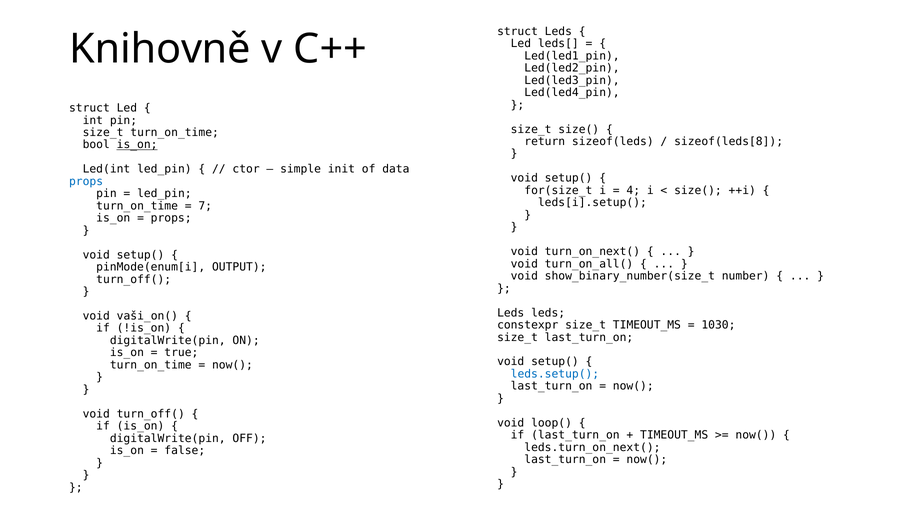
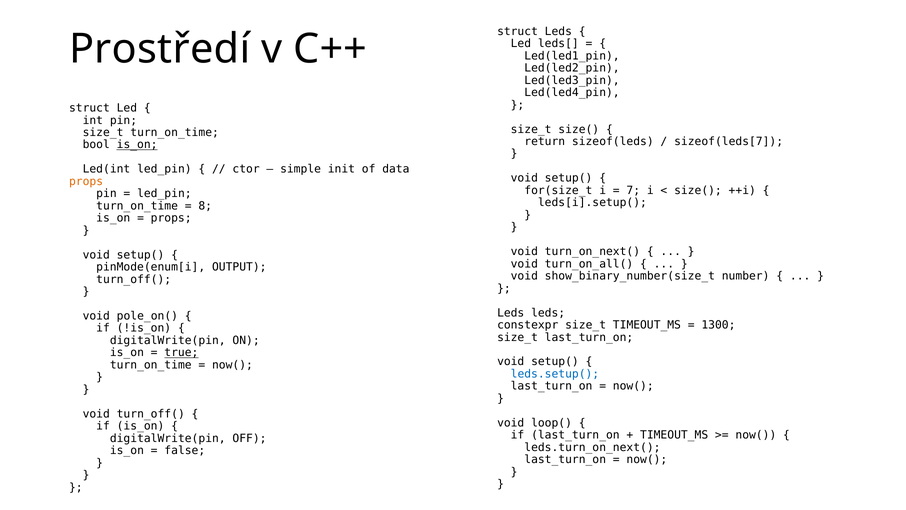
Knihovně: Knihovně -> Prostředí
sizeof(leds[8: sizeof(leds[8 -> sizeof(leds[7
props at (86, 181) colour: blue -> orange
4: 4 -> 7
7: 7 -> 8
vaši_on(: vaši_on( -> pole_on(
1030: 1030 -> 1300
true underline: none -> present
